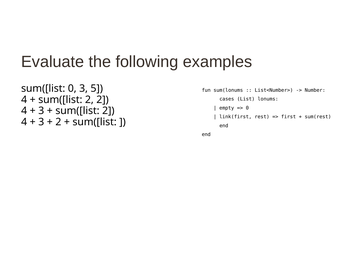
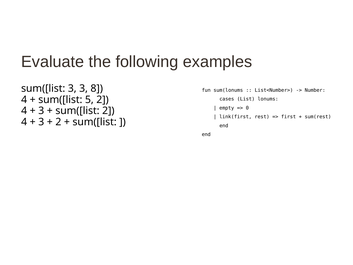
sum([list 0: 0 -> 3
5: 5 -> 8
2 at (89, 100): 2 -> 5
